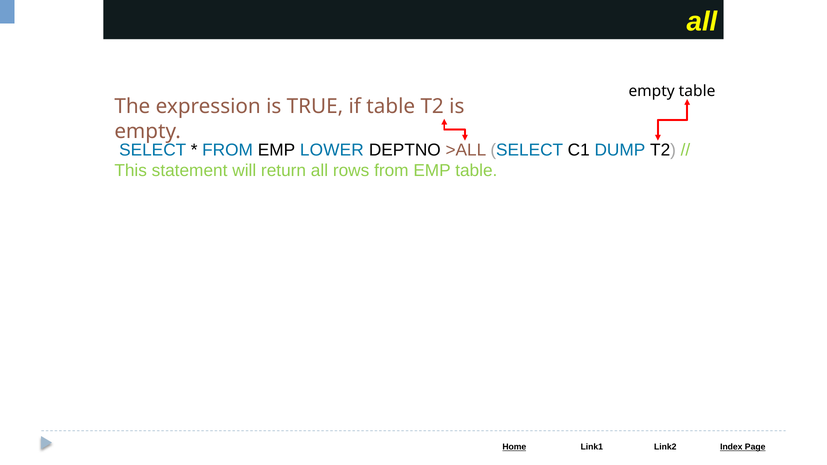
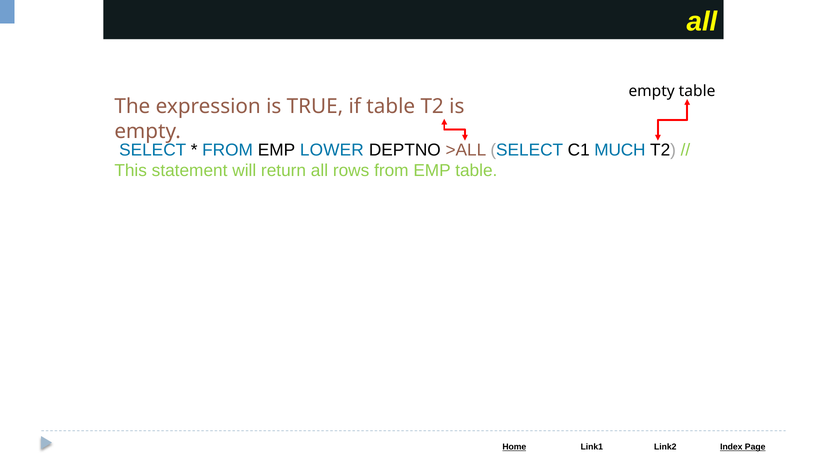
DUMP: DUMP -> MUCH
